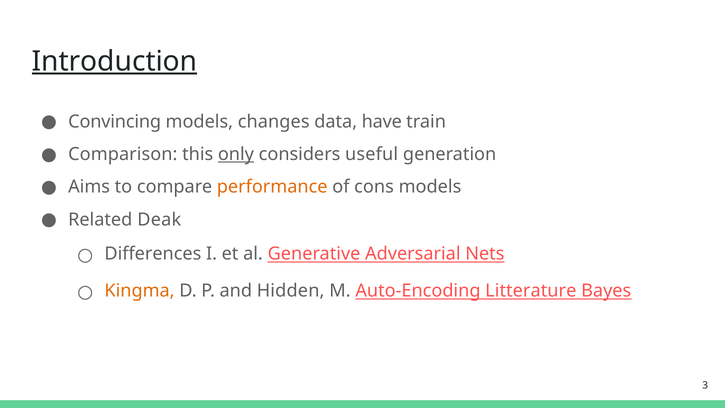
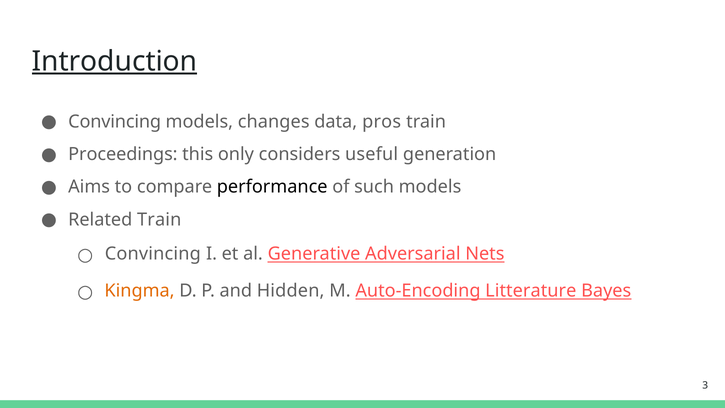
have: have -> pros
Comparison: Comparison -> Proceedings
only underline: present -> none
performance colour: orange -> black
cons: cons -> such
Related Deak: Deak -> Train
Differences at (153, 254): Differences -> Convincing
